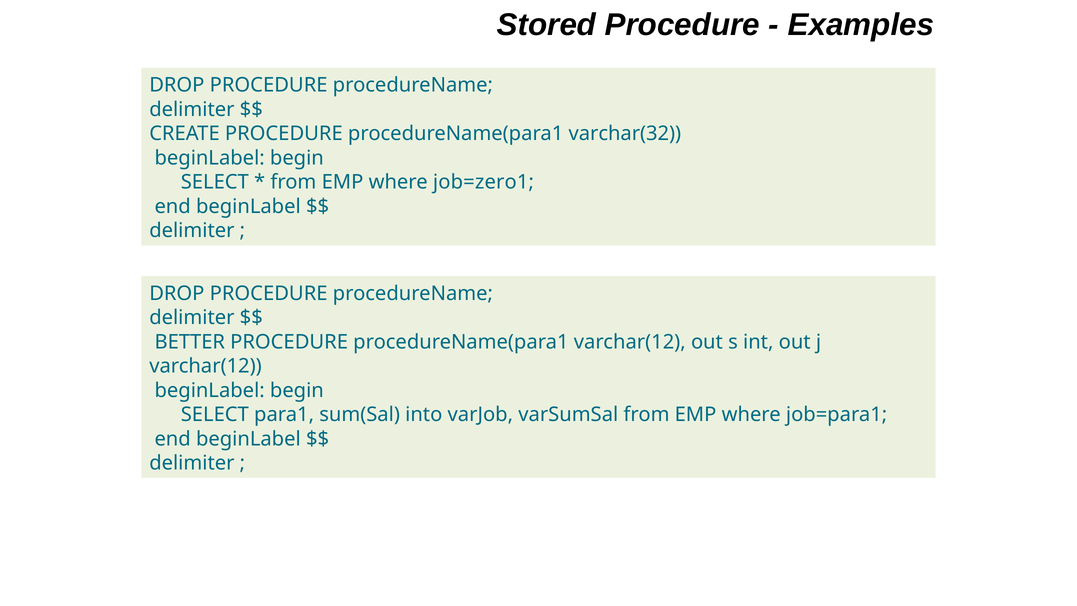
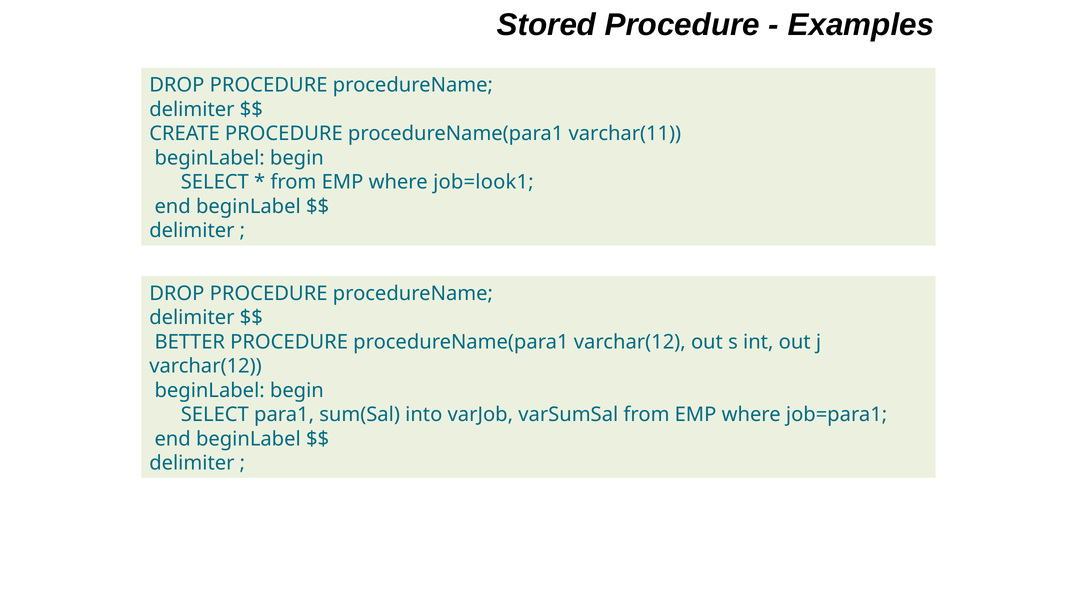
varchar(32: varchar(32 -> varchar(11
job=zero1: job=zero1 -> job=look1
